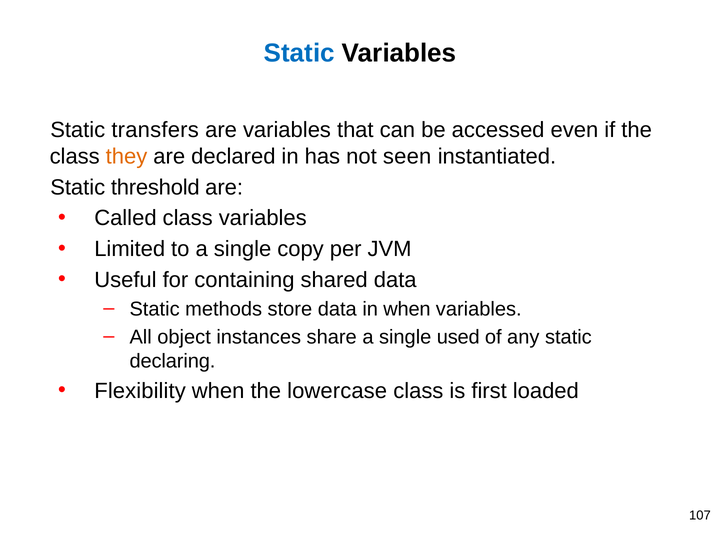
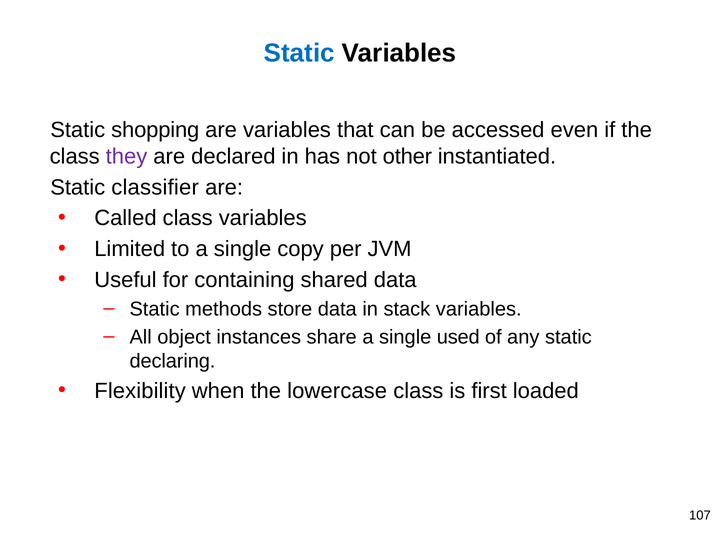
transfers: transfers -> shopping
they colour: orange -> purple
seen: seen -> other
threshold: threshold -> classifier
in when: when -> stack
